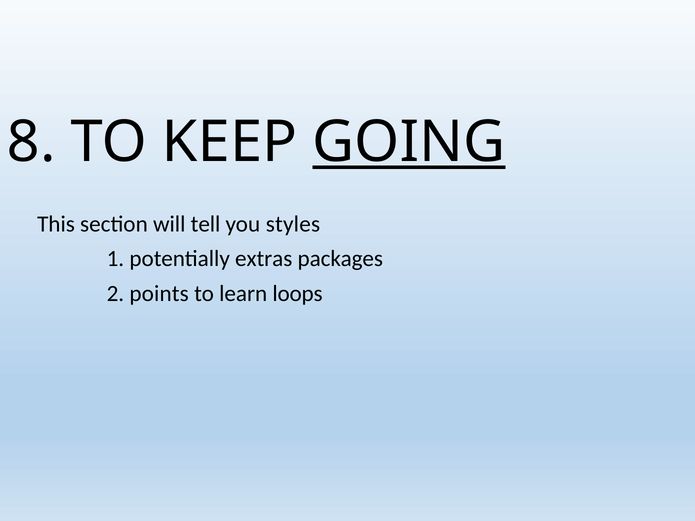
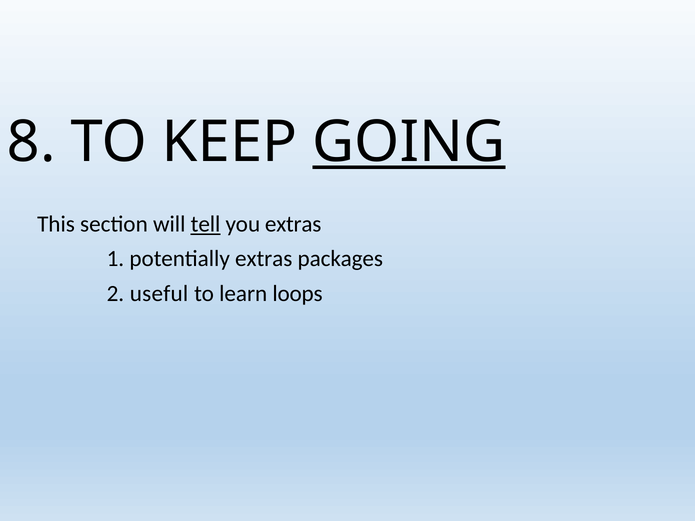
tell underline: none -> present
you styles: styles -> extras
points: points -> useful
